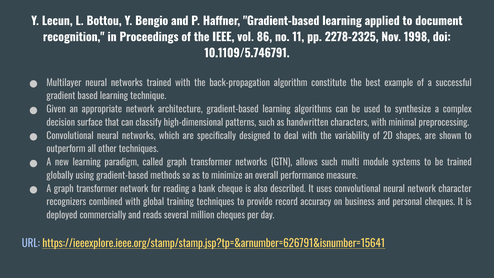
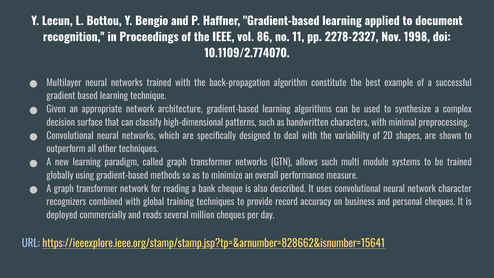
2278-2325: 2278-2325 -> 2278-2327
10.1109/5.746791: 10.1109/5.746791 -> 10.1109/2.774070
https://ieeexplore.ieee.org/stamp/stamp.jsp?tp=&arnumber=626791&isnumber=15641: https://ieeexplore.ieee.org/stamp/stamp.jsp?tp=&arnumber=626791&isnumber=15641 -> https://ieeexplore.ieee.org/stamp/stamp.jsp?tp=&arnumber=828662&isnumber=15641
